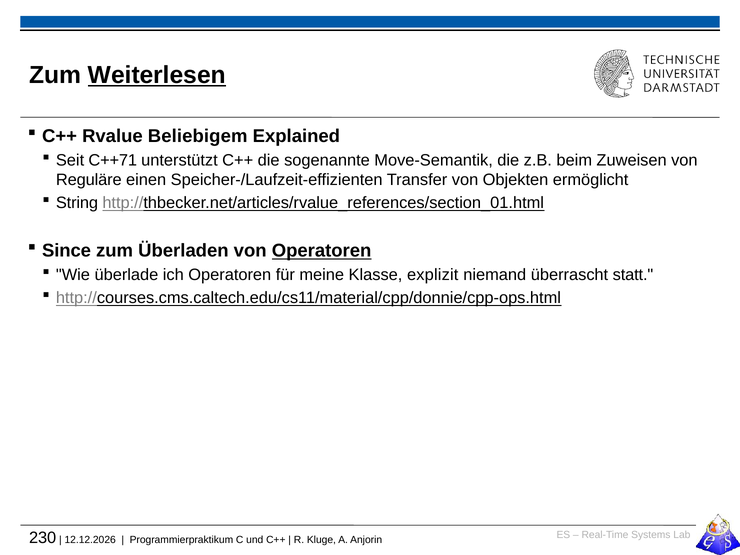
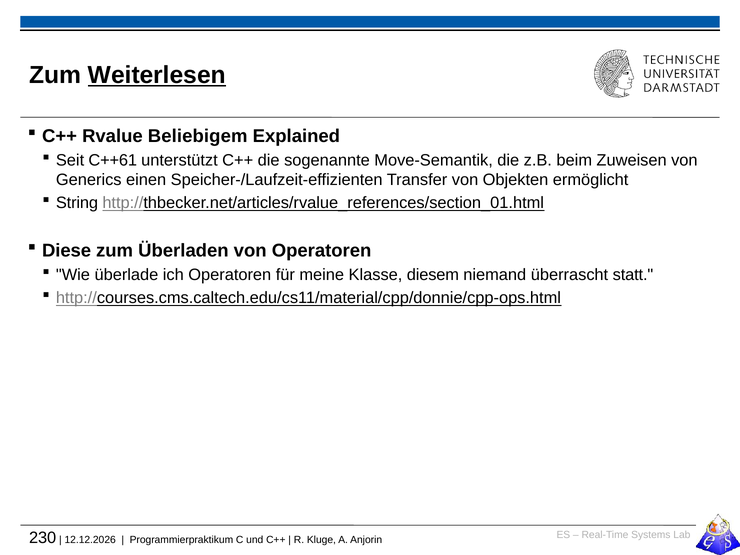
C++71: C++71 -> C++61
Reguläre: Reguläre -> Generics
Since: Since -> Diese
Operatoren at (322, 251) underline: present -> none
explizit: explizit -> diesem
